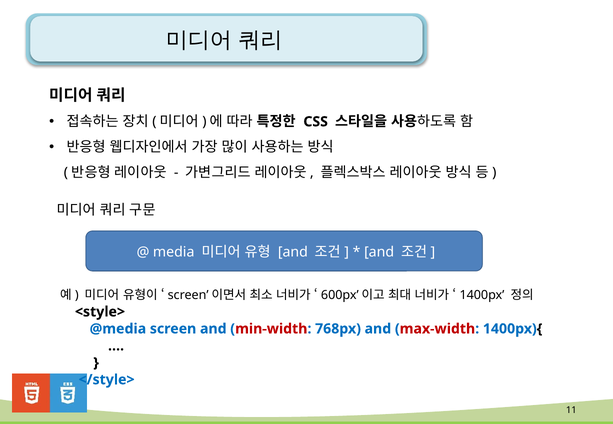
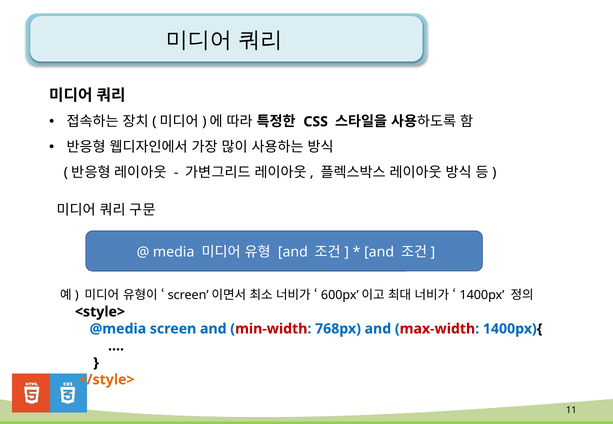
</style> colour: blue -> orange
